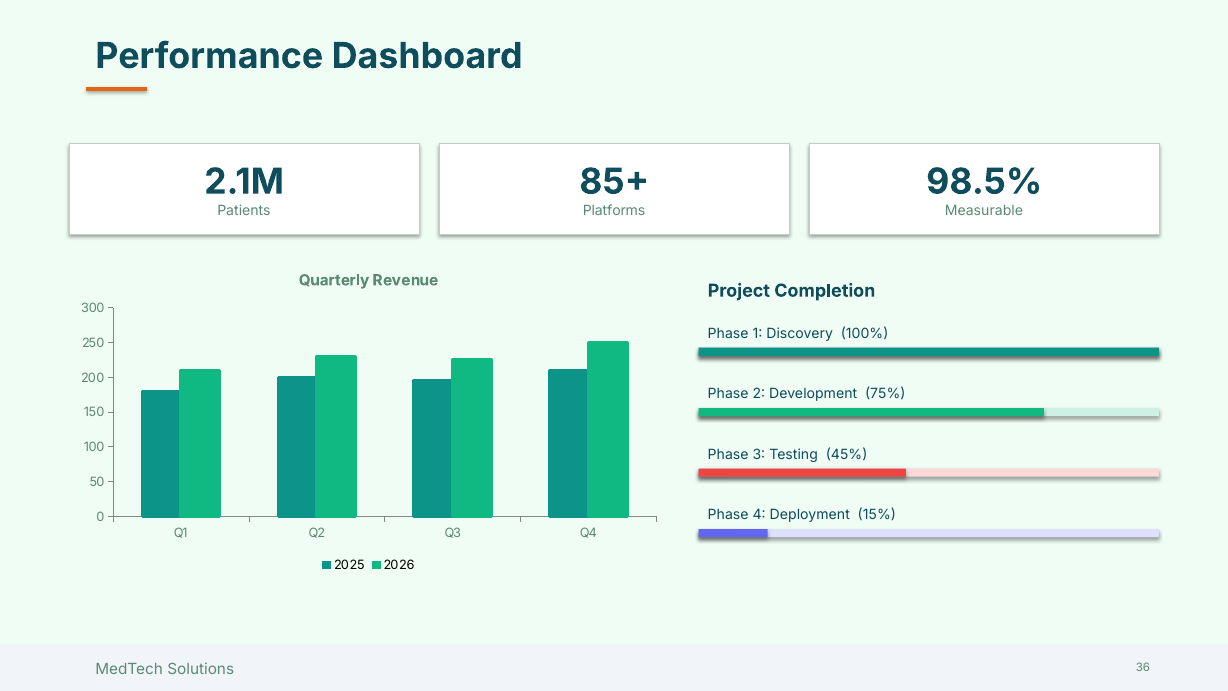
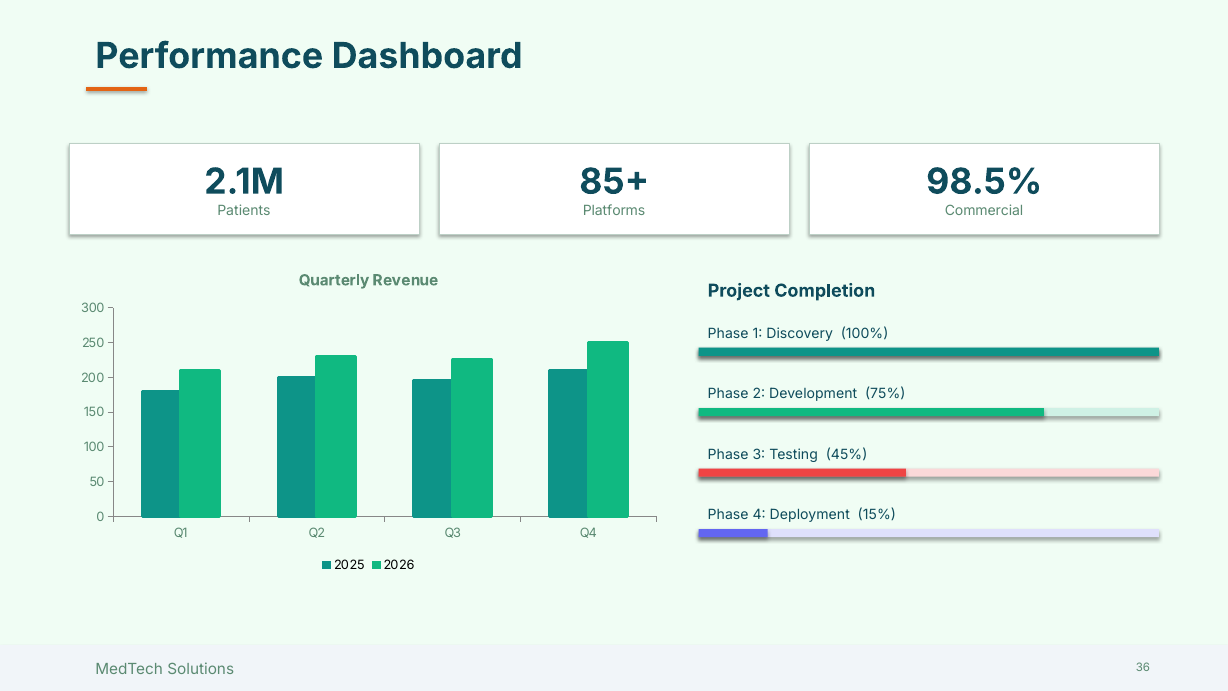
Measurable: Measurable -> Commercial
